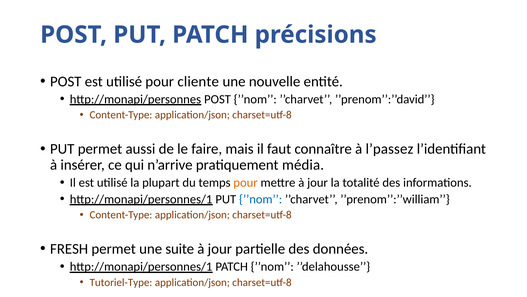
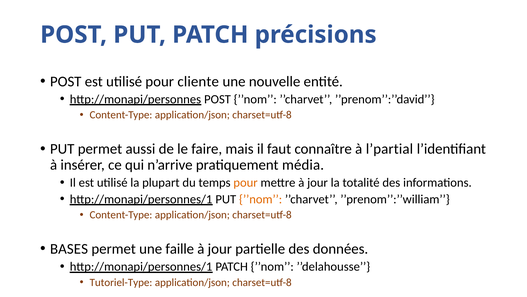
l’passez: l’passez -> l’partial
’’nom at (261, 199) colour: blue -> orange
FRESH: FRESH -> BASES
suite: suite -> faille
